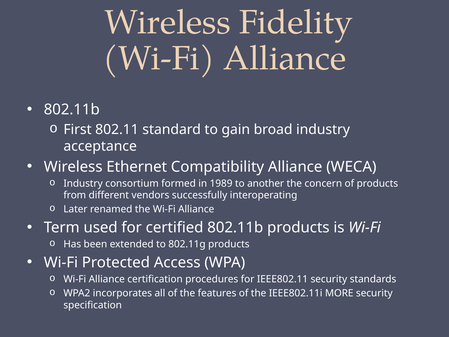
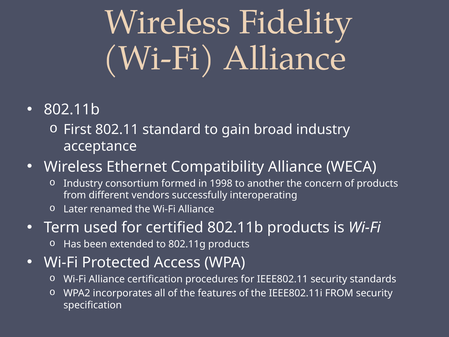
1989: 1989 -> 1998
IEEE802.11i MORE: MORE -> FROM
